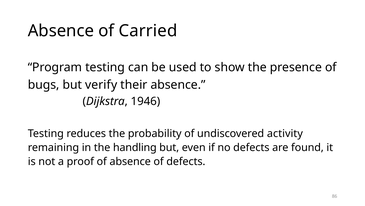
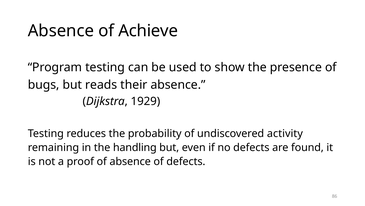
Carried: Carried -> Achieve
verify: verify -> reads
1946: 1946 -> 1929
